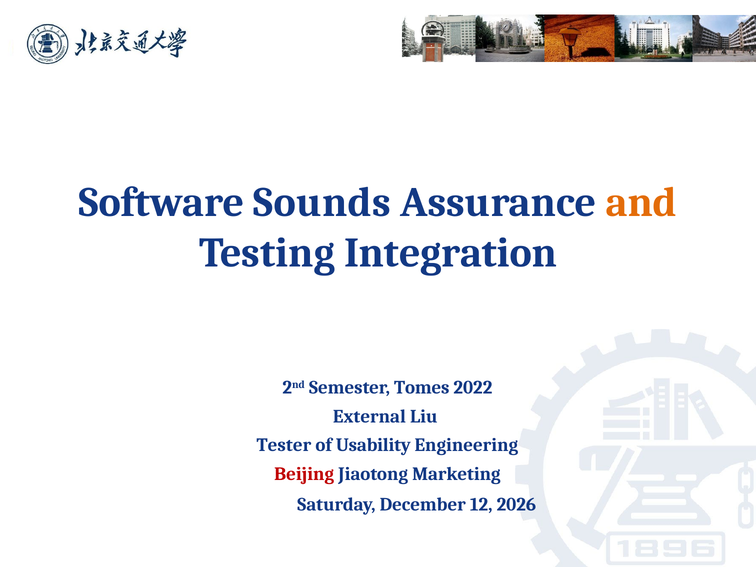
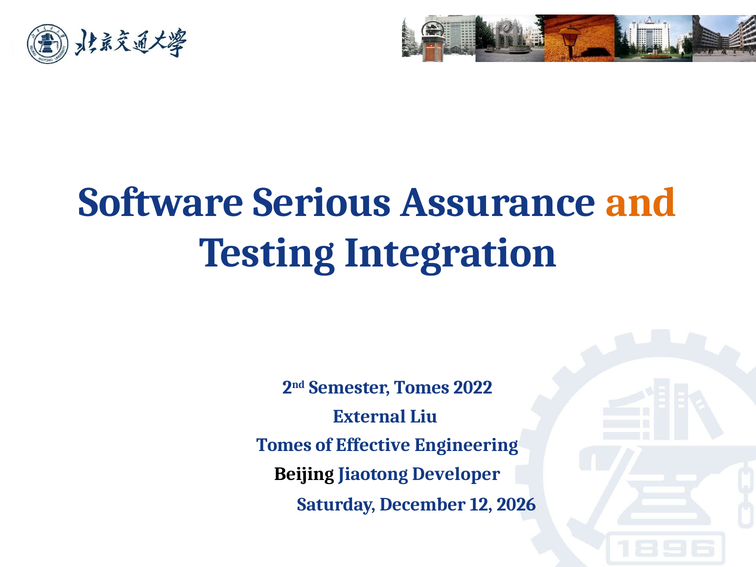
Sounds: Sounds -> Serious
Tester at (284, 445): Tester -> Tomes
Usability: Usability -> Effective
Beijing colour: red -> black
Marketing: Marketing -> Developer
